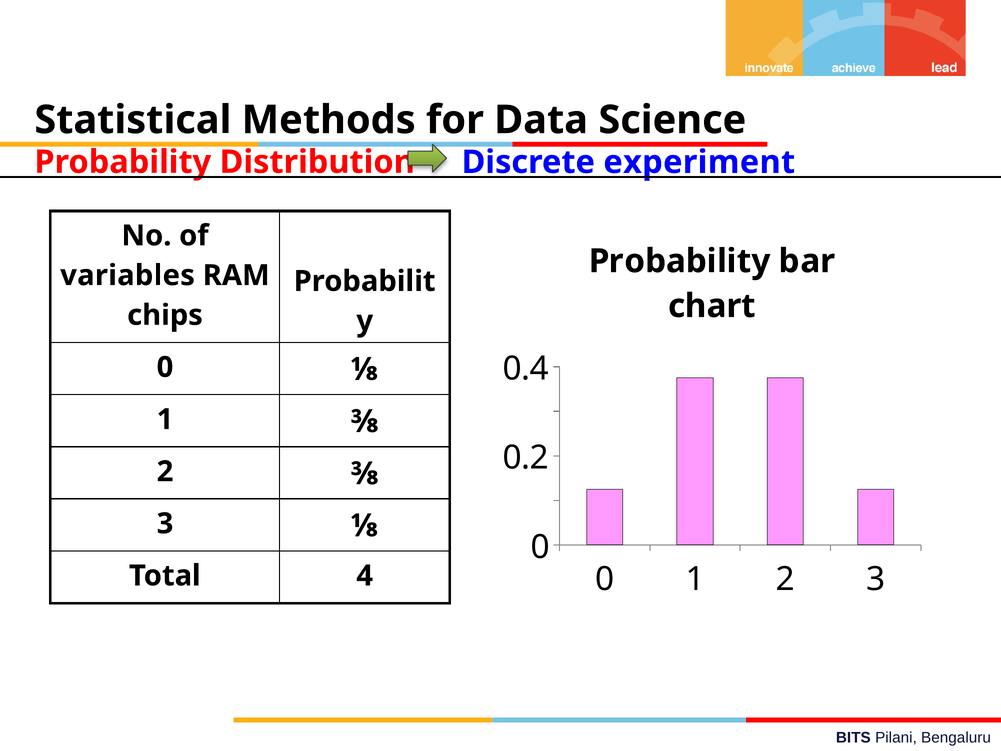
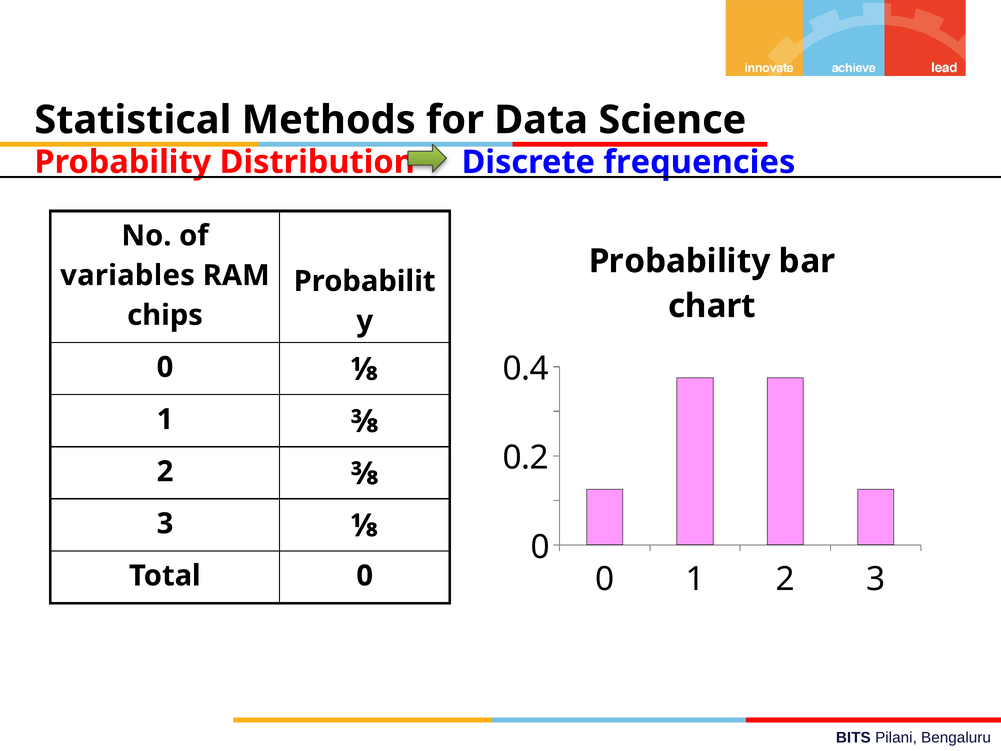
experiment: experiment -> frequencies
Total 4: 4 -> 0
